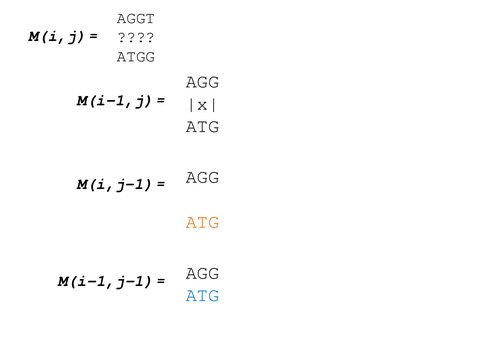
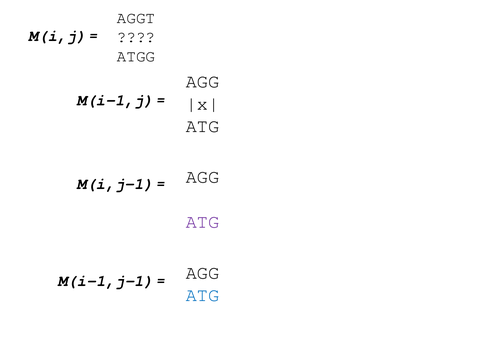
ATG at (203, 221) colour: orange -> purple
